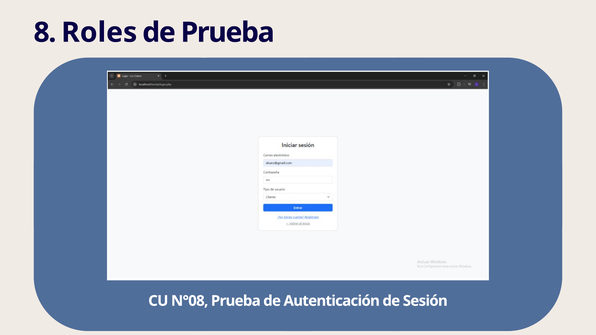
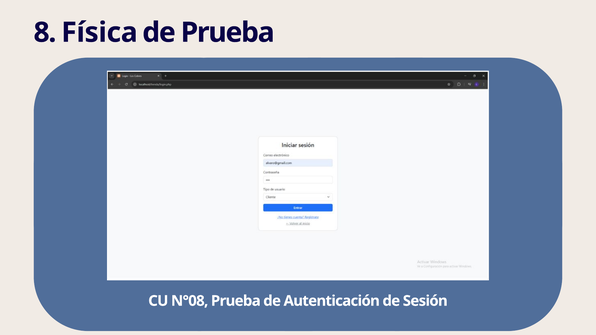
Roles: Roles -> Física
